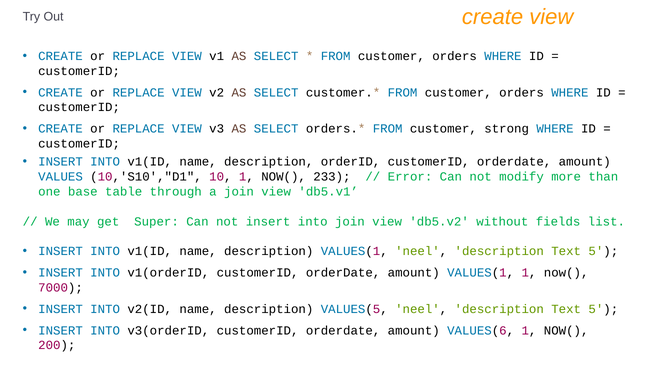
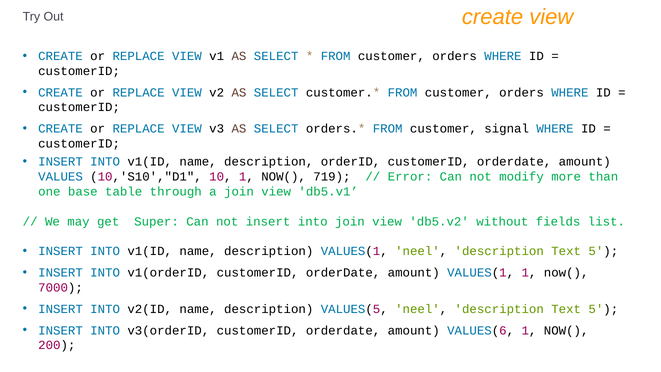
strong: strong -> signal
233: 233 -> 719
